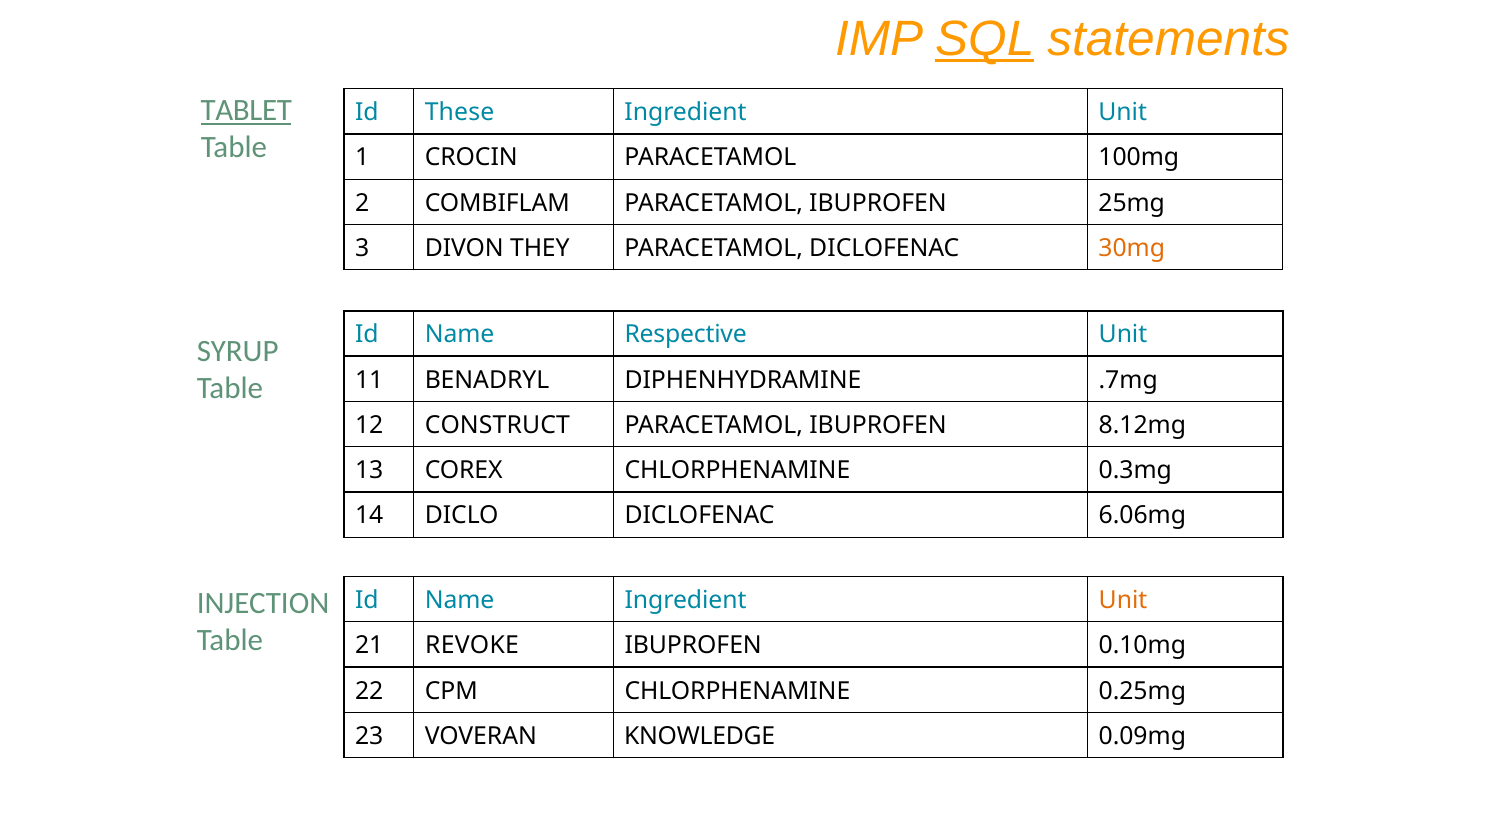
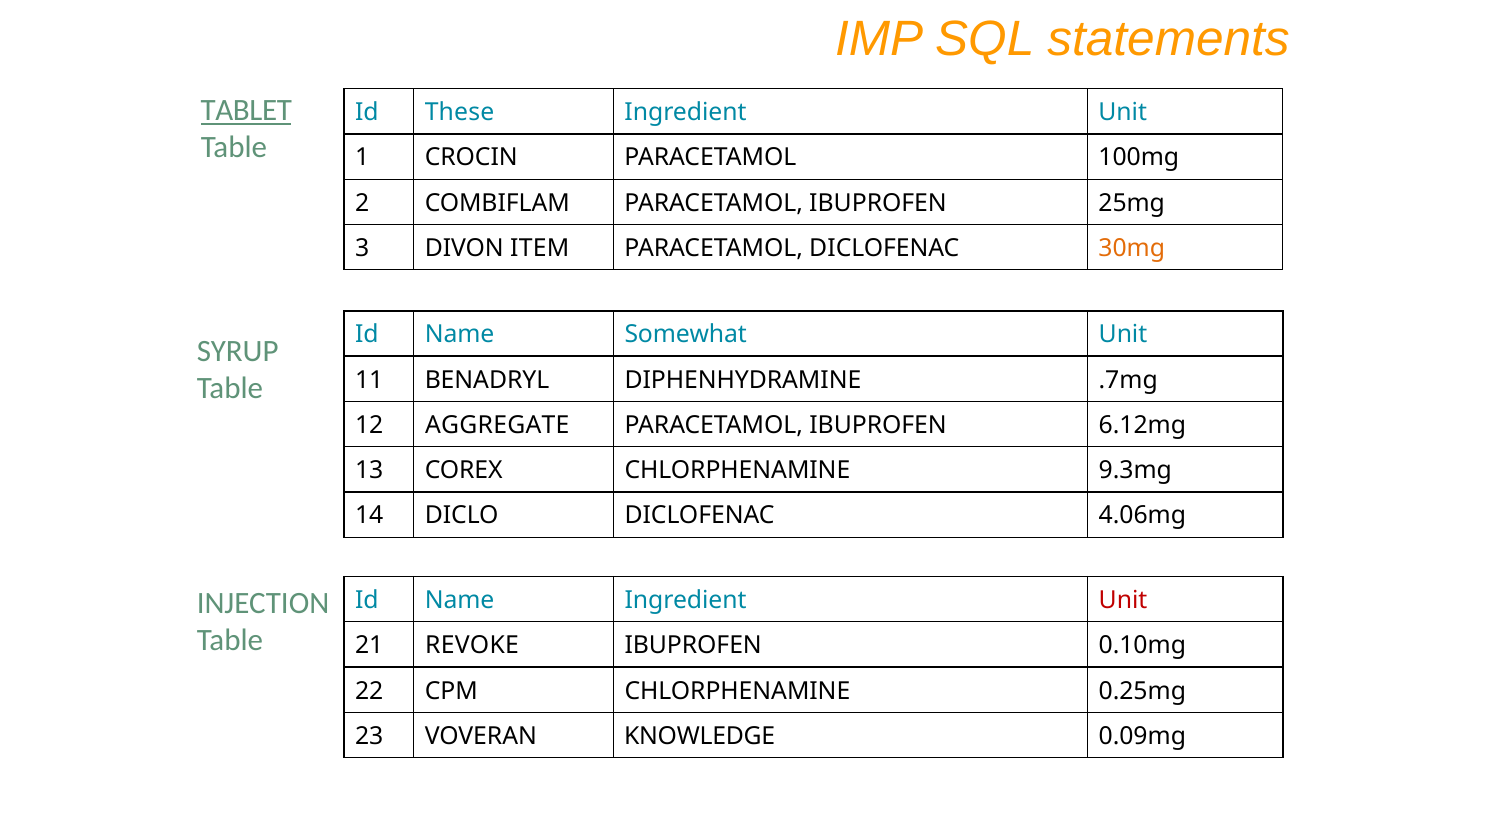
SQL underline: present -> none
THEY: THEY -> ITEM
Respective: Respective -> Somewhat
CONSTRUCT: CONSTRUCT -> AGGREGATE
8.12mg: 8.12mg -> 6.12mg
0.3mg: 0.3mg -> 9.3mg
6.06mg: 6.06mg -> 4.06mg
Unit at (1123, 600) colour: orange -> red
